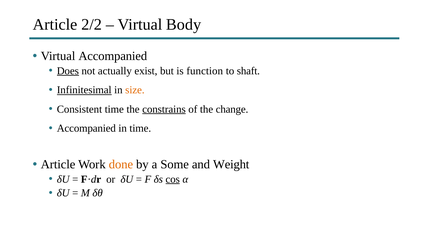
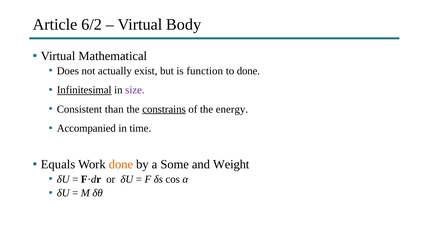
2/2: 2/2 -> 6/2
Virtual Accompanied: Accompanied -> Mathematical
Does underline: present -> none
to shaft: shaft -> done
size colour: orange -> purple
Consistent time: time -> than
change: change -> energy
Article at (58, 165): Article -> Equals
cos underline: present -> none
